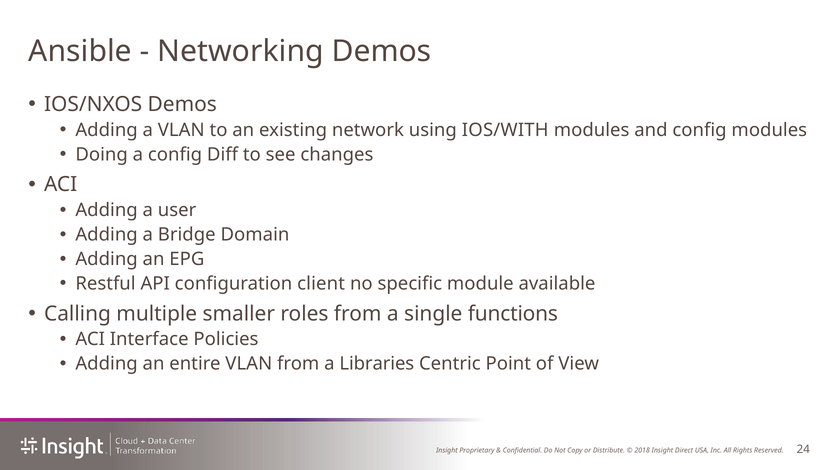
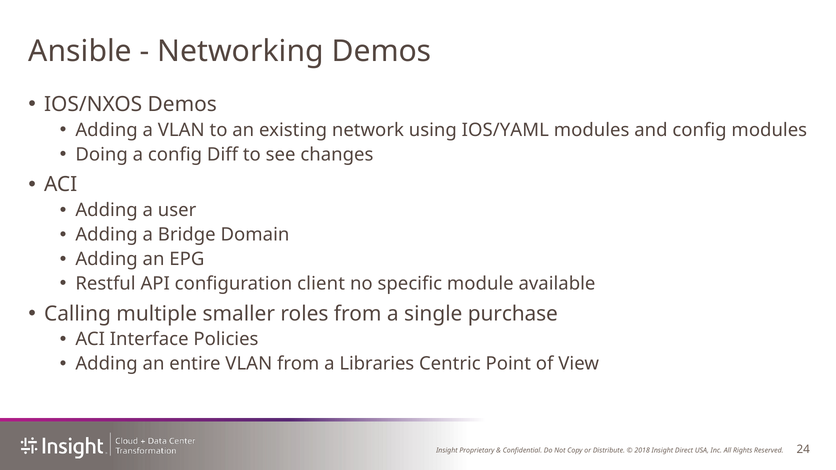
IOS/WITH: IOS/WITH -> IOS/YAML
functions: functions -> purchase
